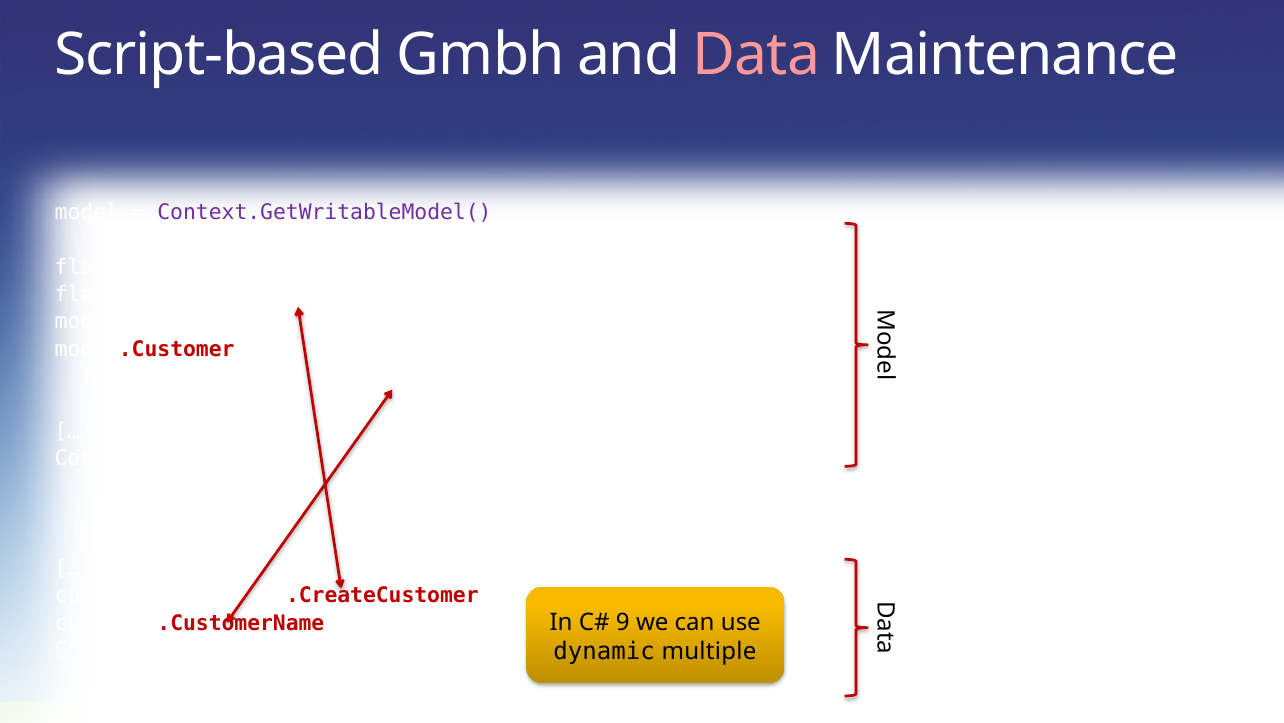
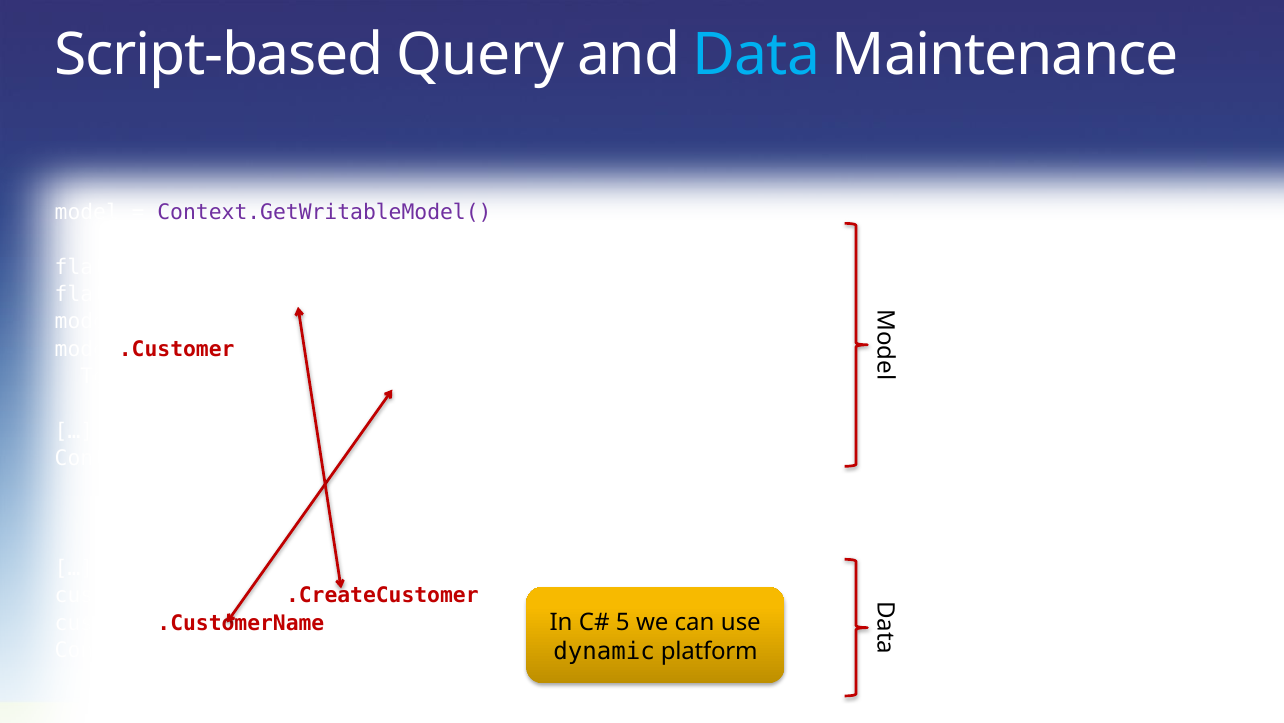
Gmbh: Gmbh -> Query
Data colour: pink -> light blue
9: 9 -> 5
multiple: multiple -> platform
